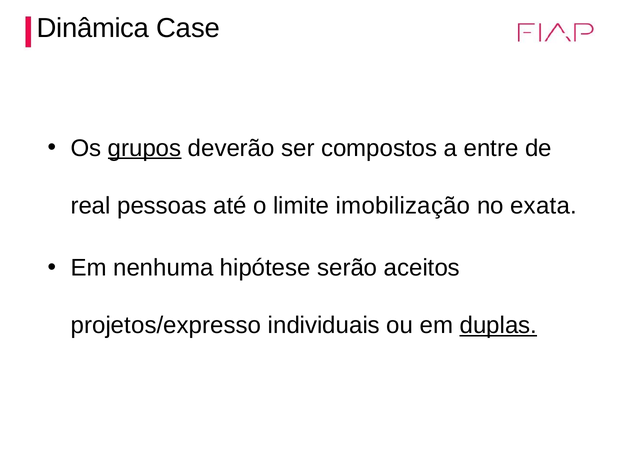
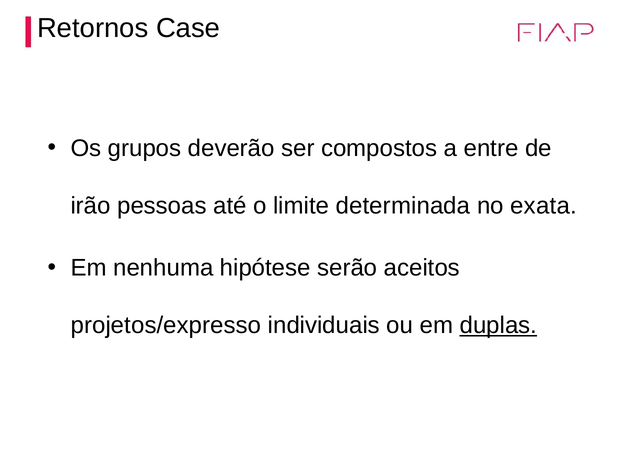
Dinâmica: Dinâmica -> Retornos
grupos underline: present -> none
real: real -> irão
imobilização: imobilização -> determinada
